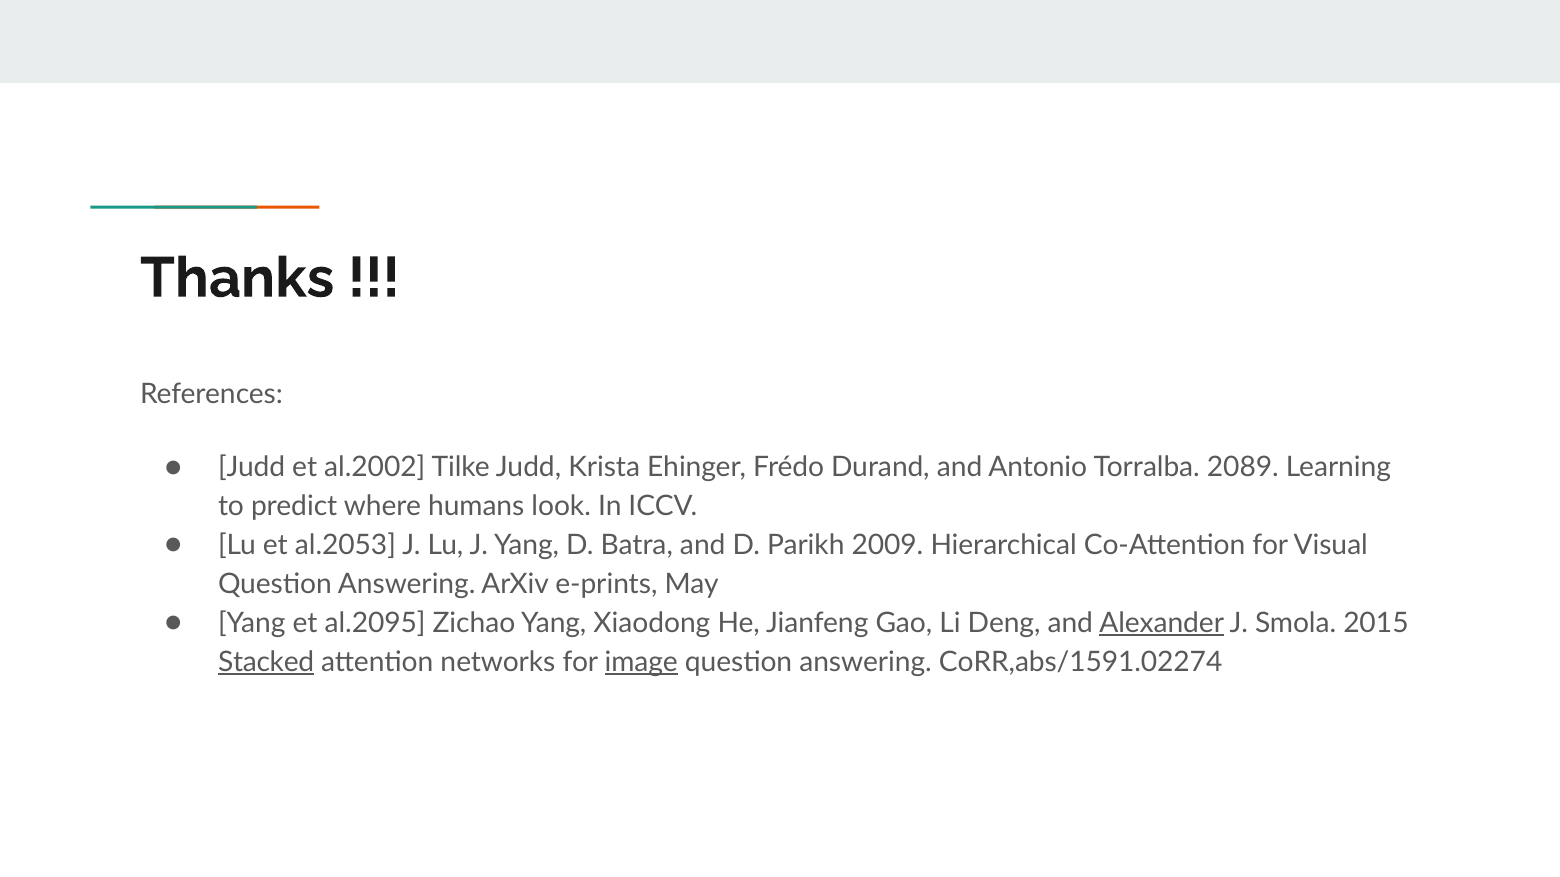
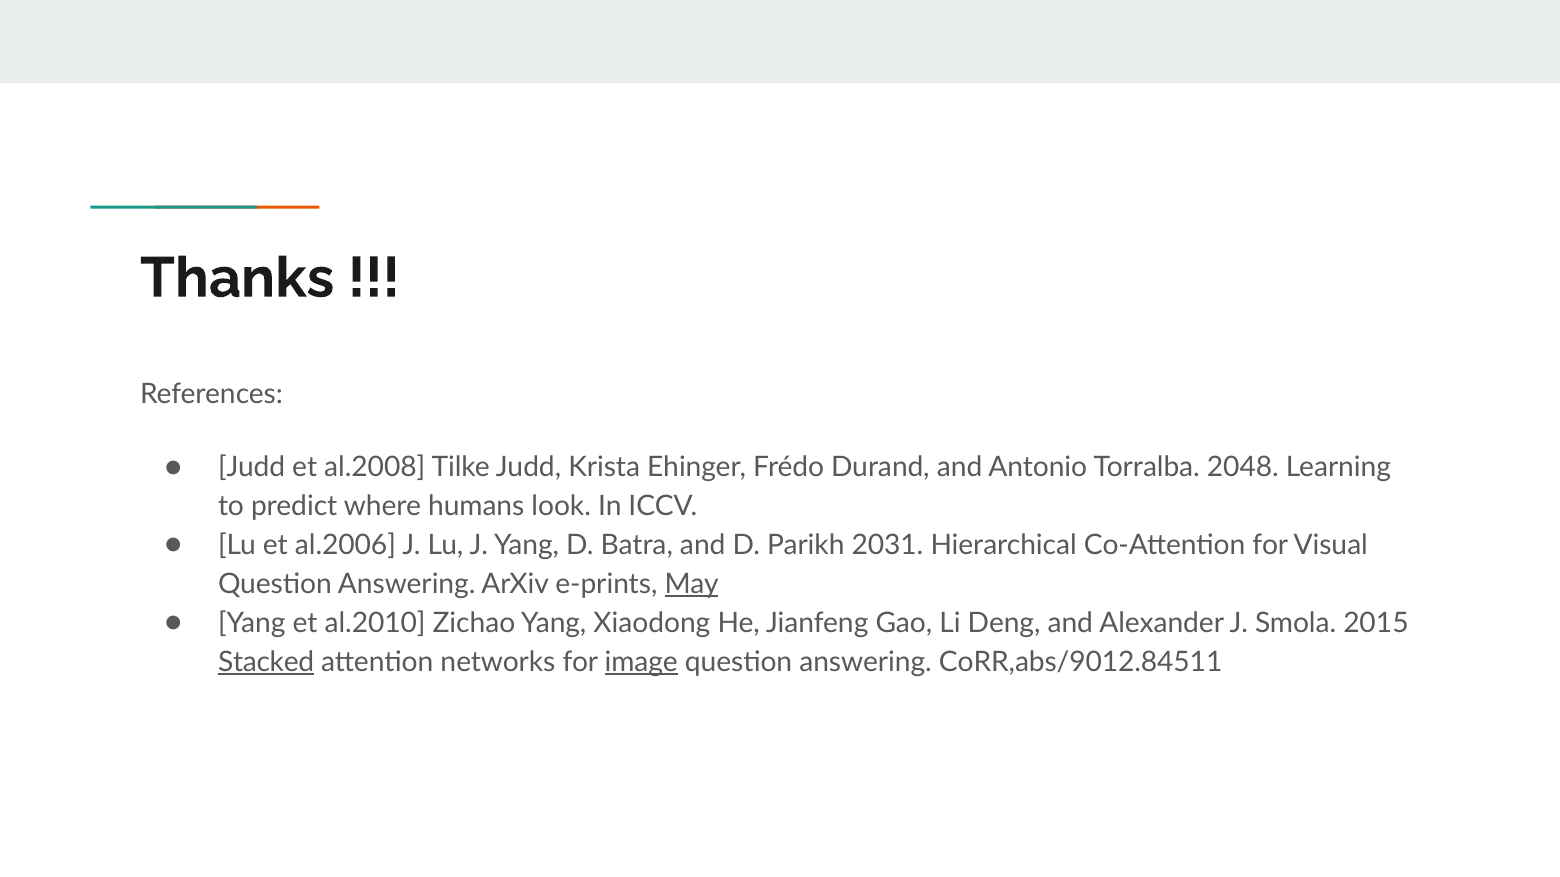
al.2002: al.2002 -> al.2008
2089: 2089 -> 2048
al.2053: al.2053 -> al.2006
2009: 2009 -> 2031
May underline: none -> present
al.2095: al.2095 -> al.2010
Alexander underline: present -> none
CoRR,abs/1591.02274: CoRR,abs/1591.02274 -> CoRR,abs/9012.84511
